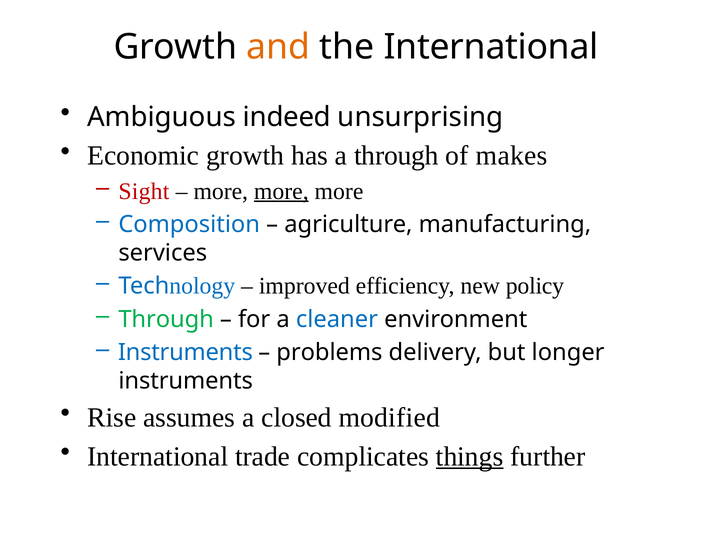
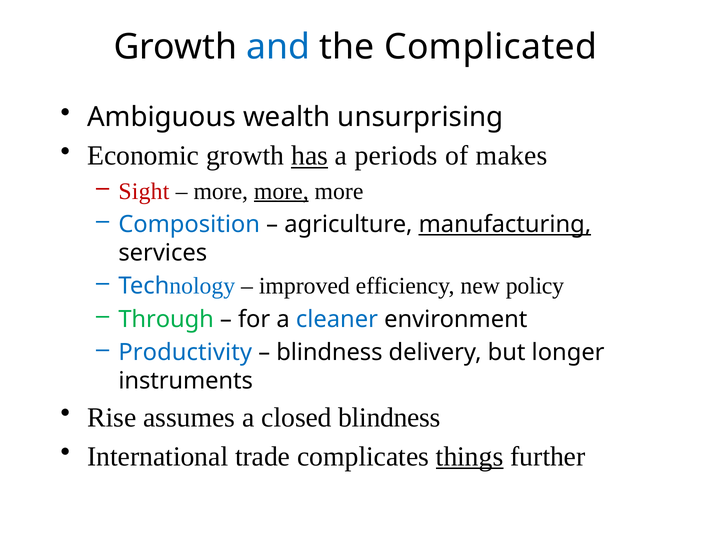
and colour: orange -> blue
the International: International -> Complicated
indeed: indeed -> wealth
has underline: none -> present
a through: through -> periods
manufacturing underline: none -> present
Instruments at (185, 353): Instruments -> Productivity
problems at (329, 353): problems -> blindness
closed modified: modified -> blindness
